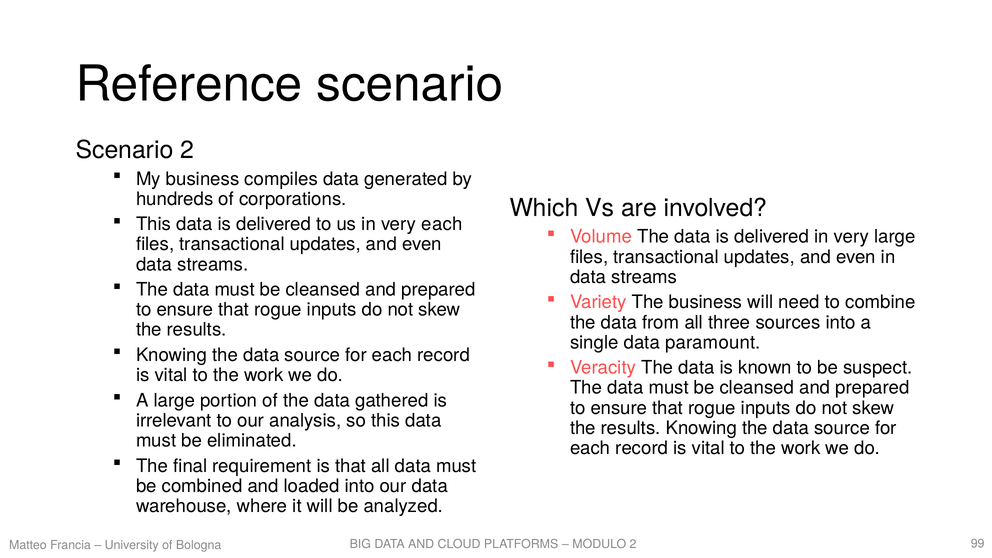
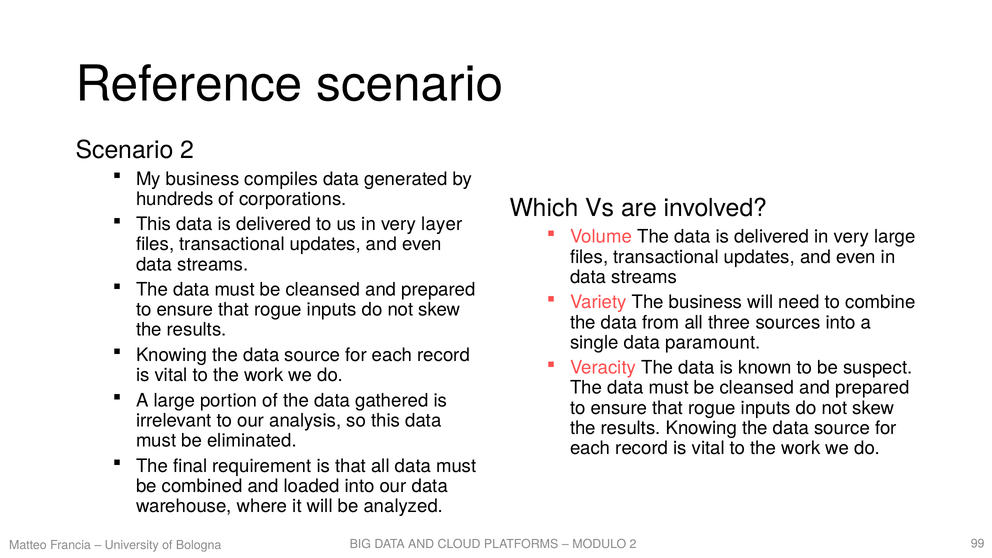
very each: each -> layer
